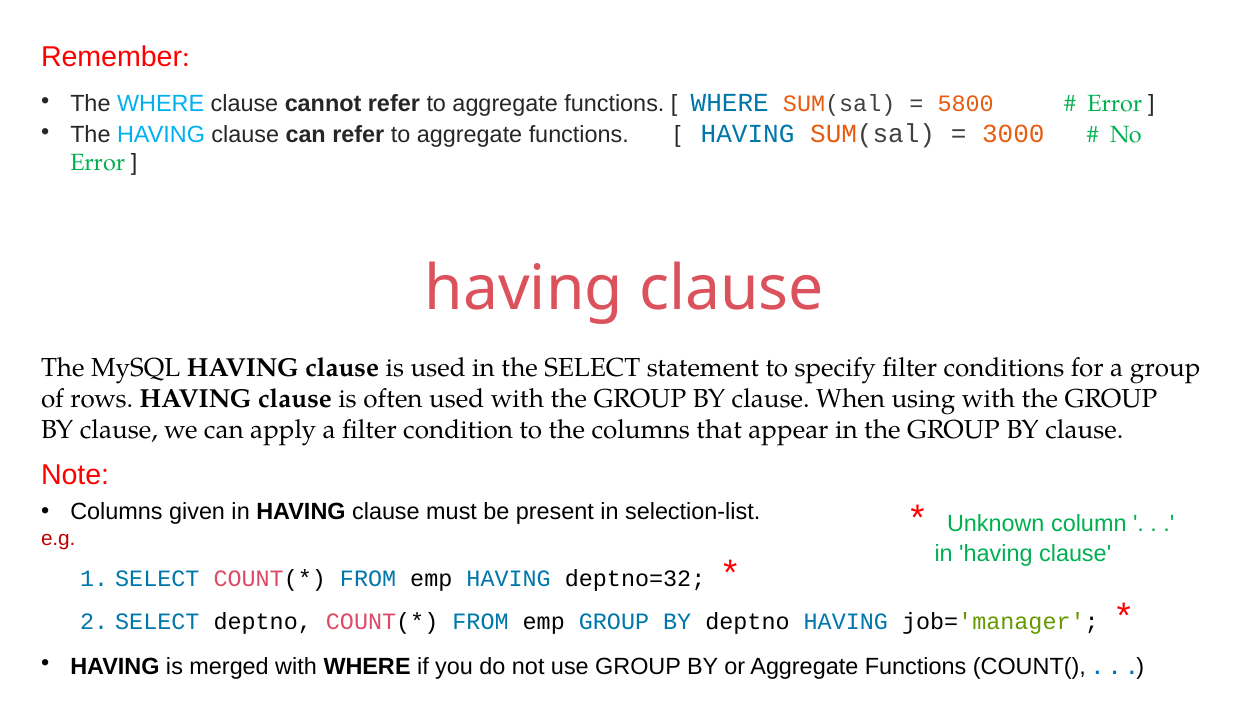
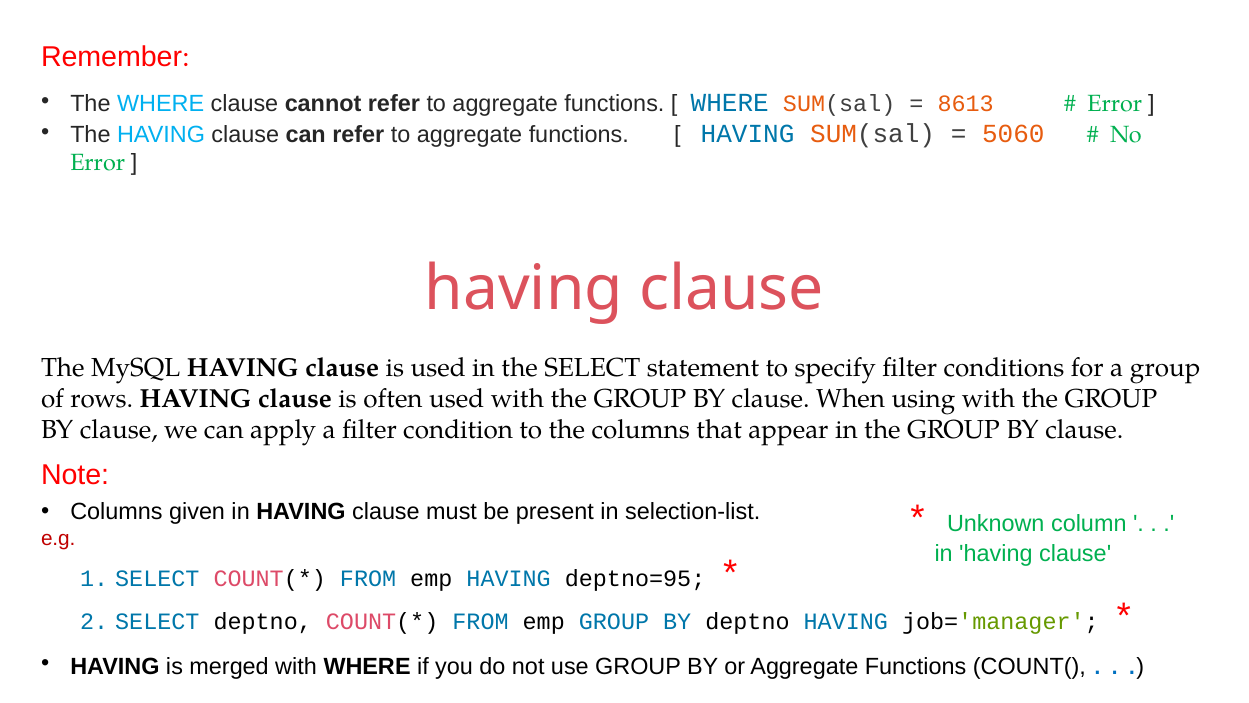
5800: 5800 -> 8613
3000: 3000 -> 5060
deptno=32: deptno=32 -> deptno=95
